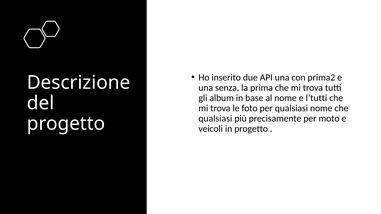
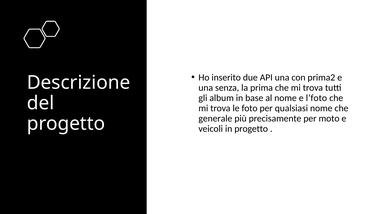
l’tutti: l’tutti -> l’foto
qualsiasi at (215, 119): qualsiasi -> generale
